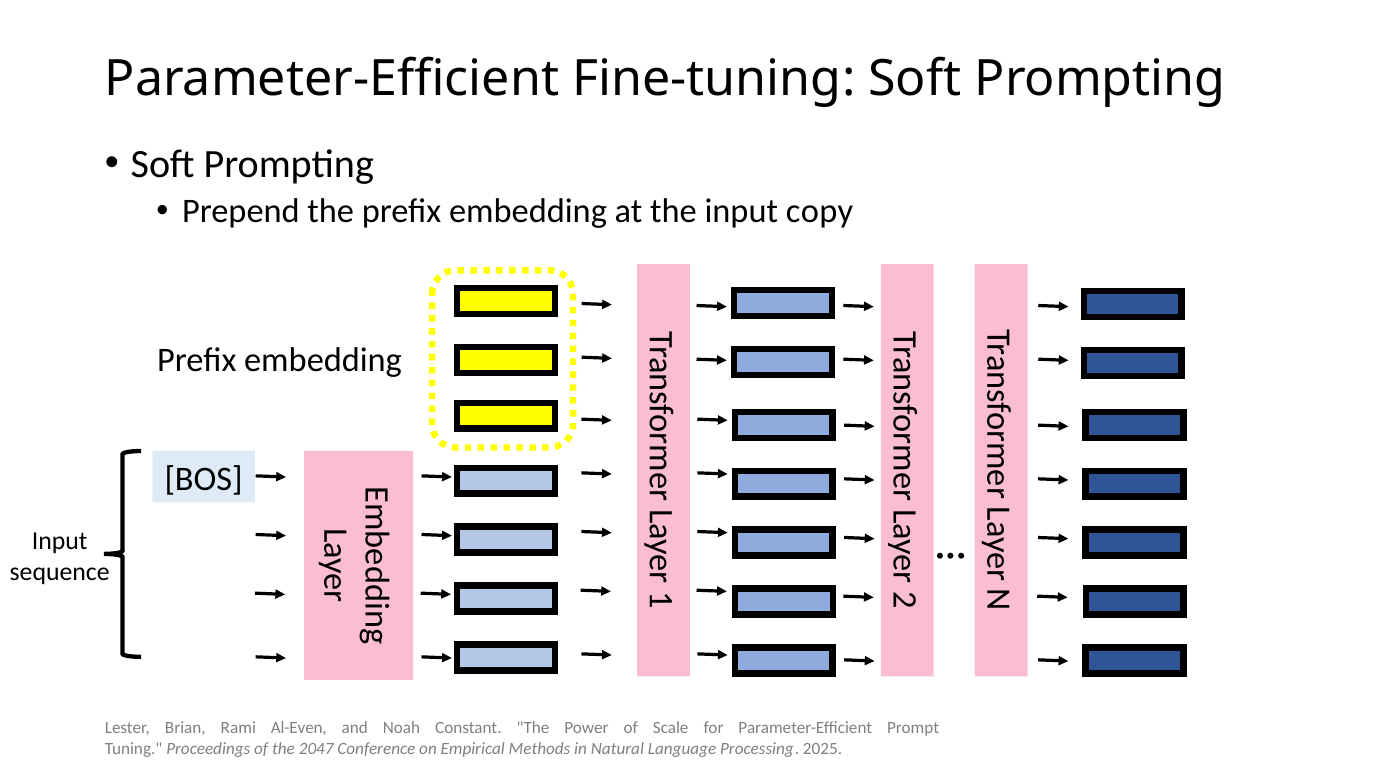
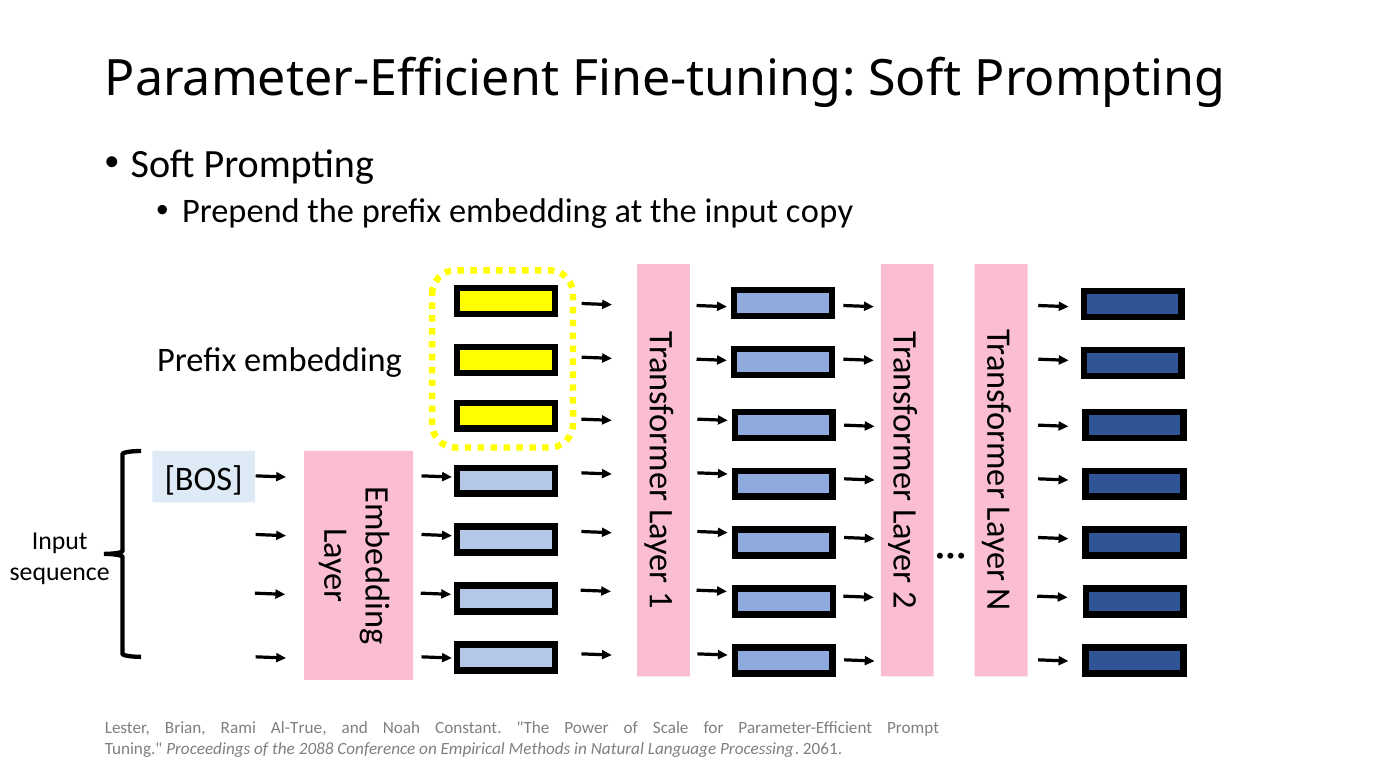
Al-Even: Al-Even -> Al-True
2047: 2047 -> 2088
2025: 2025 -> 2061
